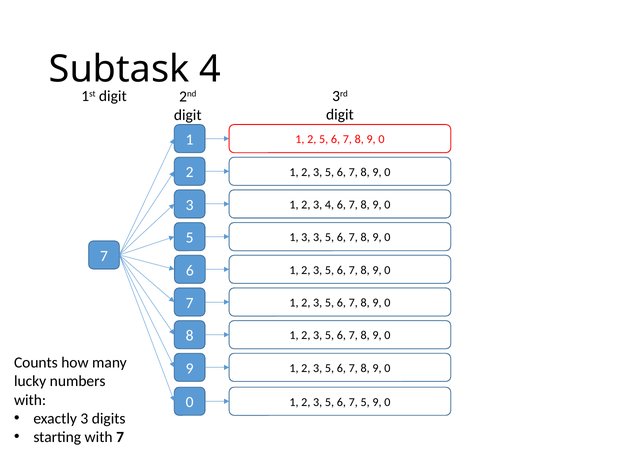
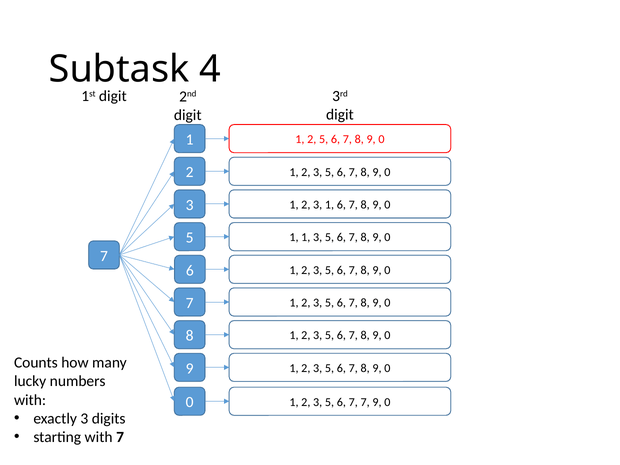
3 4: 4 -> 1
1 3: 3 -> 1
7 5: 5 -> 7
